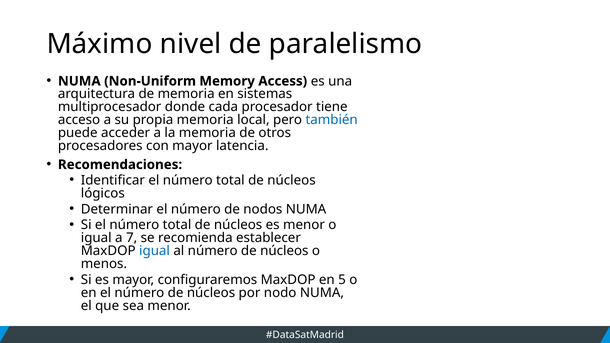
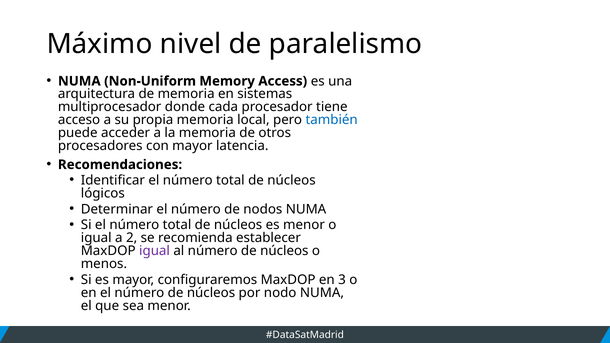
7: 7 -> 2
igual at (155, 251) colour: blue -> purple
5: 5 -> 3
